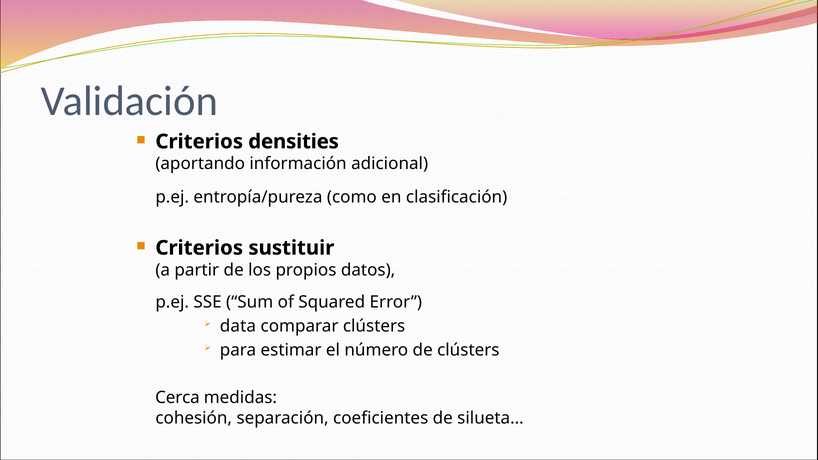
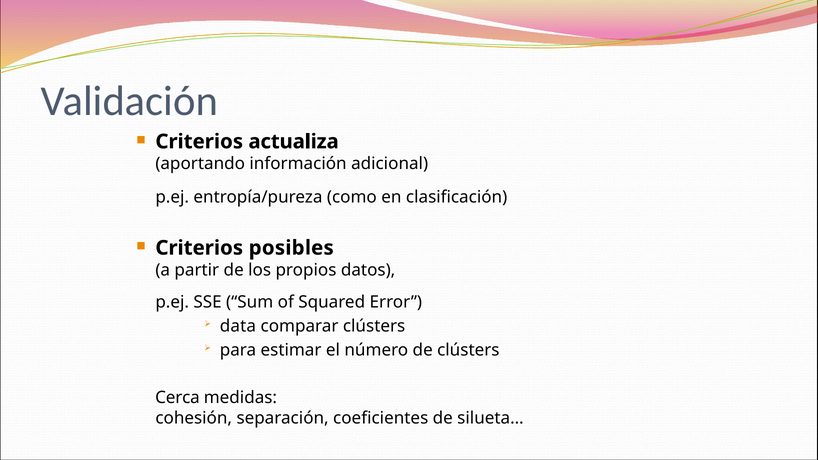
densities: densities -> actualiza
sustituir: sustituir -> posibles
